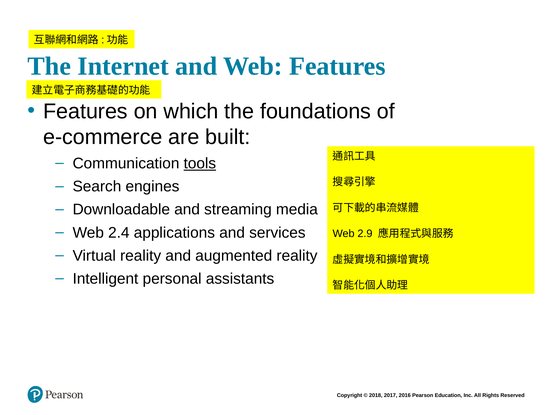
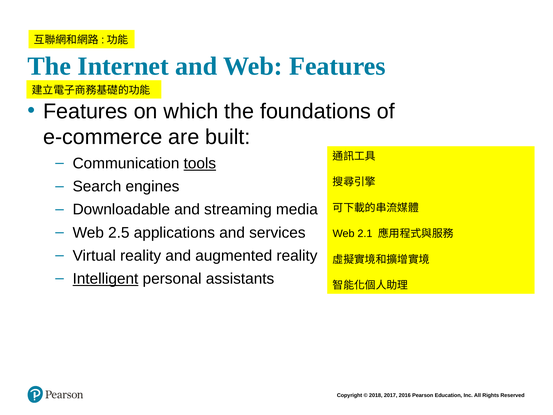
2.4: 2.4 -> 2.5
2.9: 2.9 -> 2.1
Intelligent underline: none -> present
